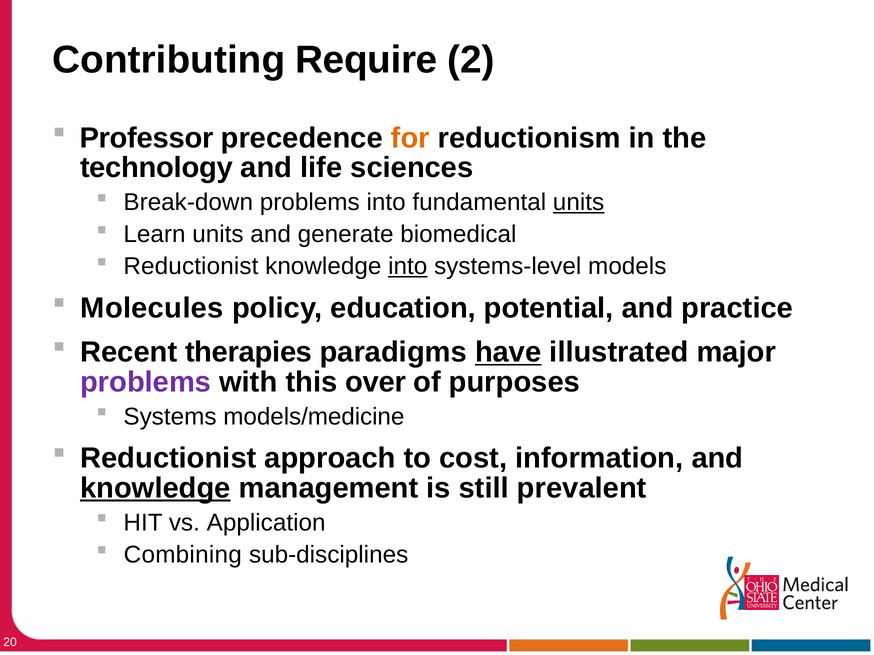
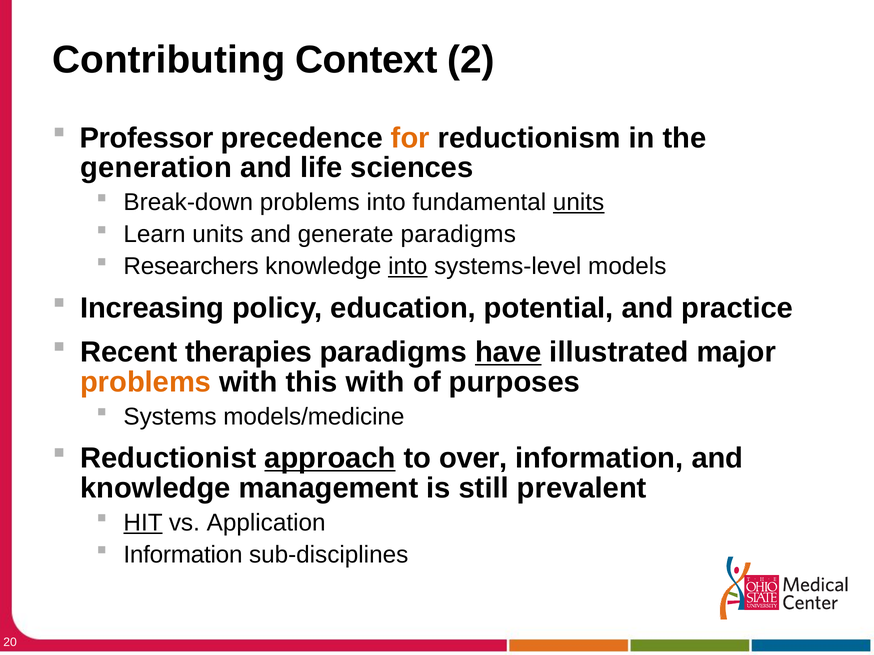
Require: Require -> Context
technology: technology -> generation
generate biomedical: biomedical -> paradigms
Reductionist at (191, 267): Reductionist -> Researchers
Molecules: Molecules -> Increasing
problems at (146, 382) colour: purple -> orange
this over: over -> with
approach underline: none -> present
cost: cost -> over
knowledge at (155, 488) underline: present -> none
HIT underline: none -> present
Combining at (183, 555): Combining -> Information
